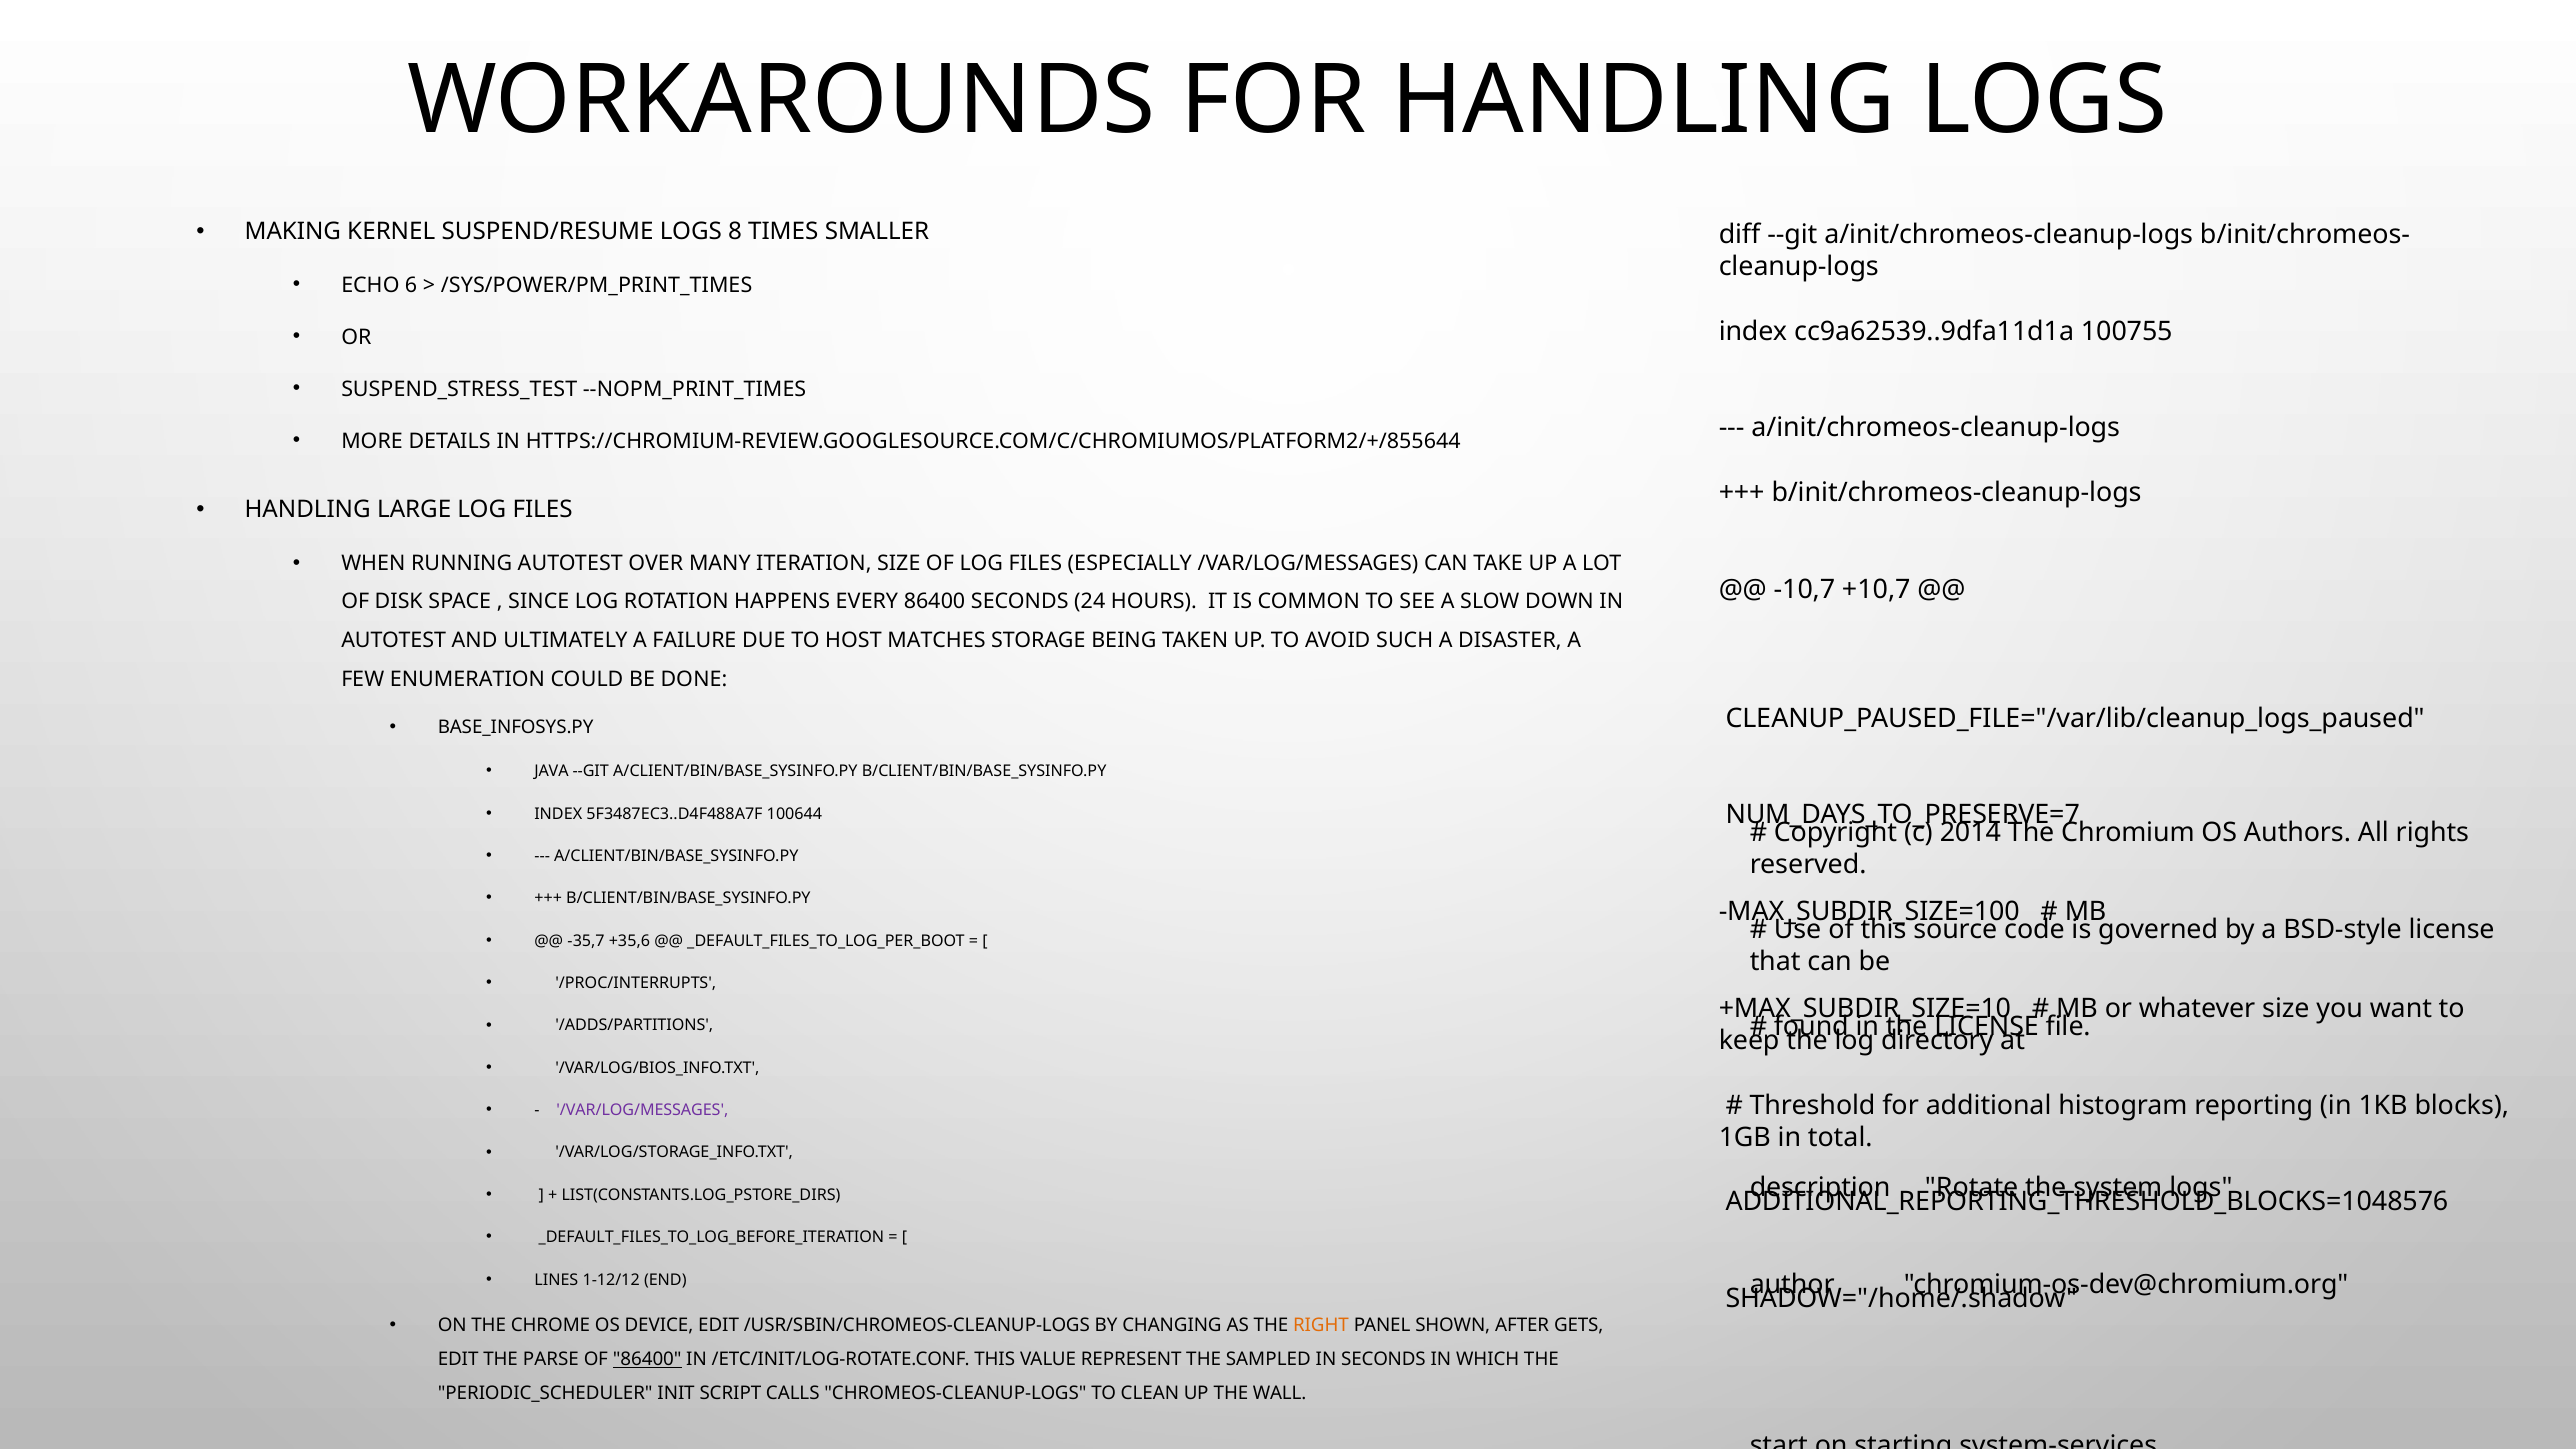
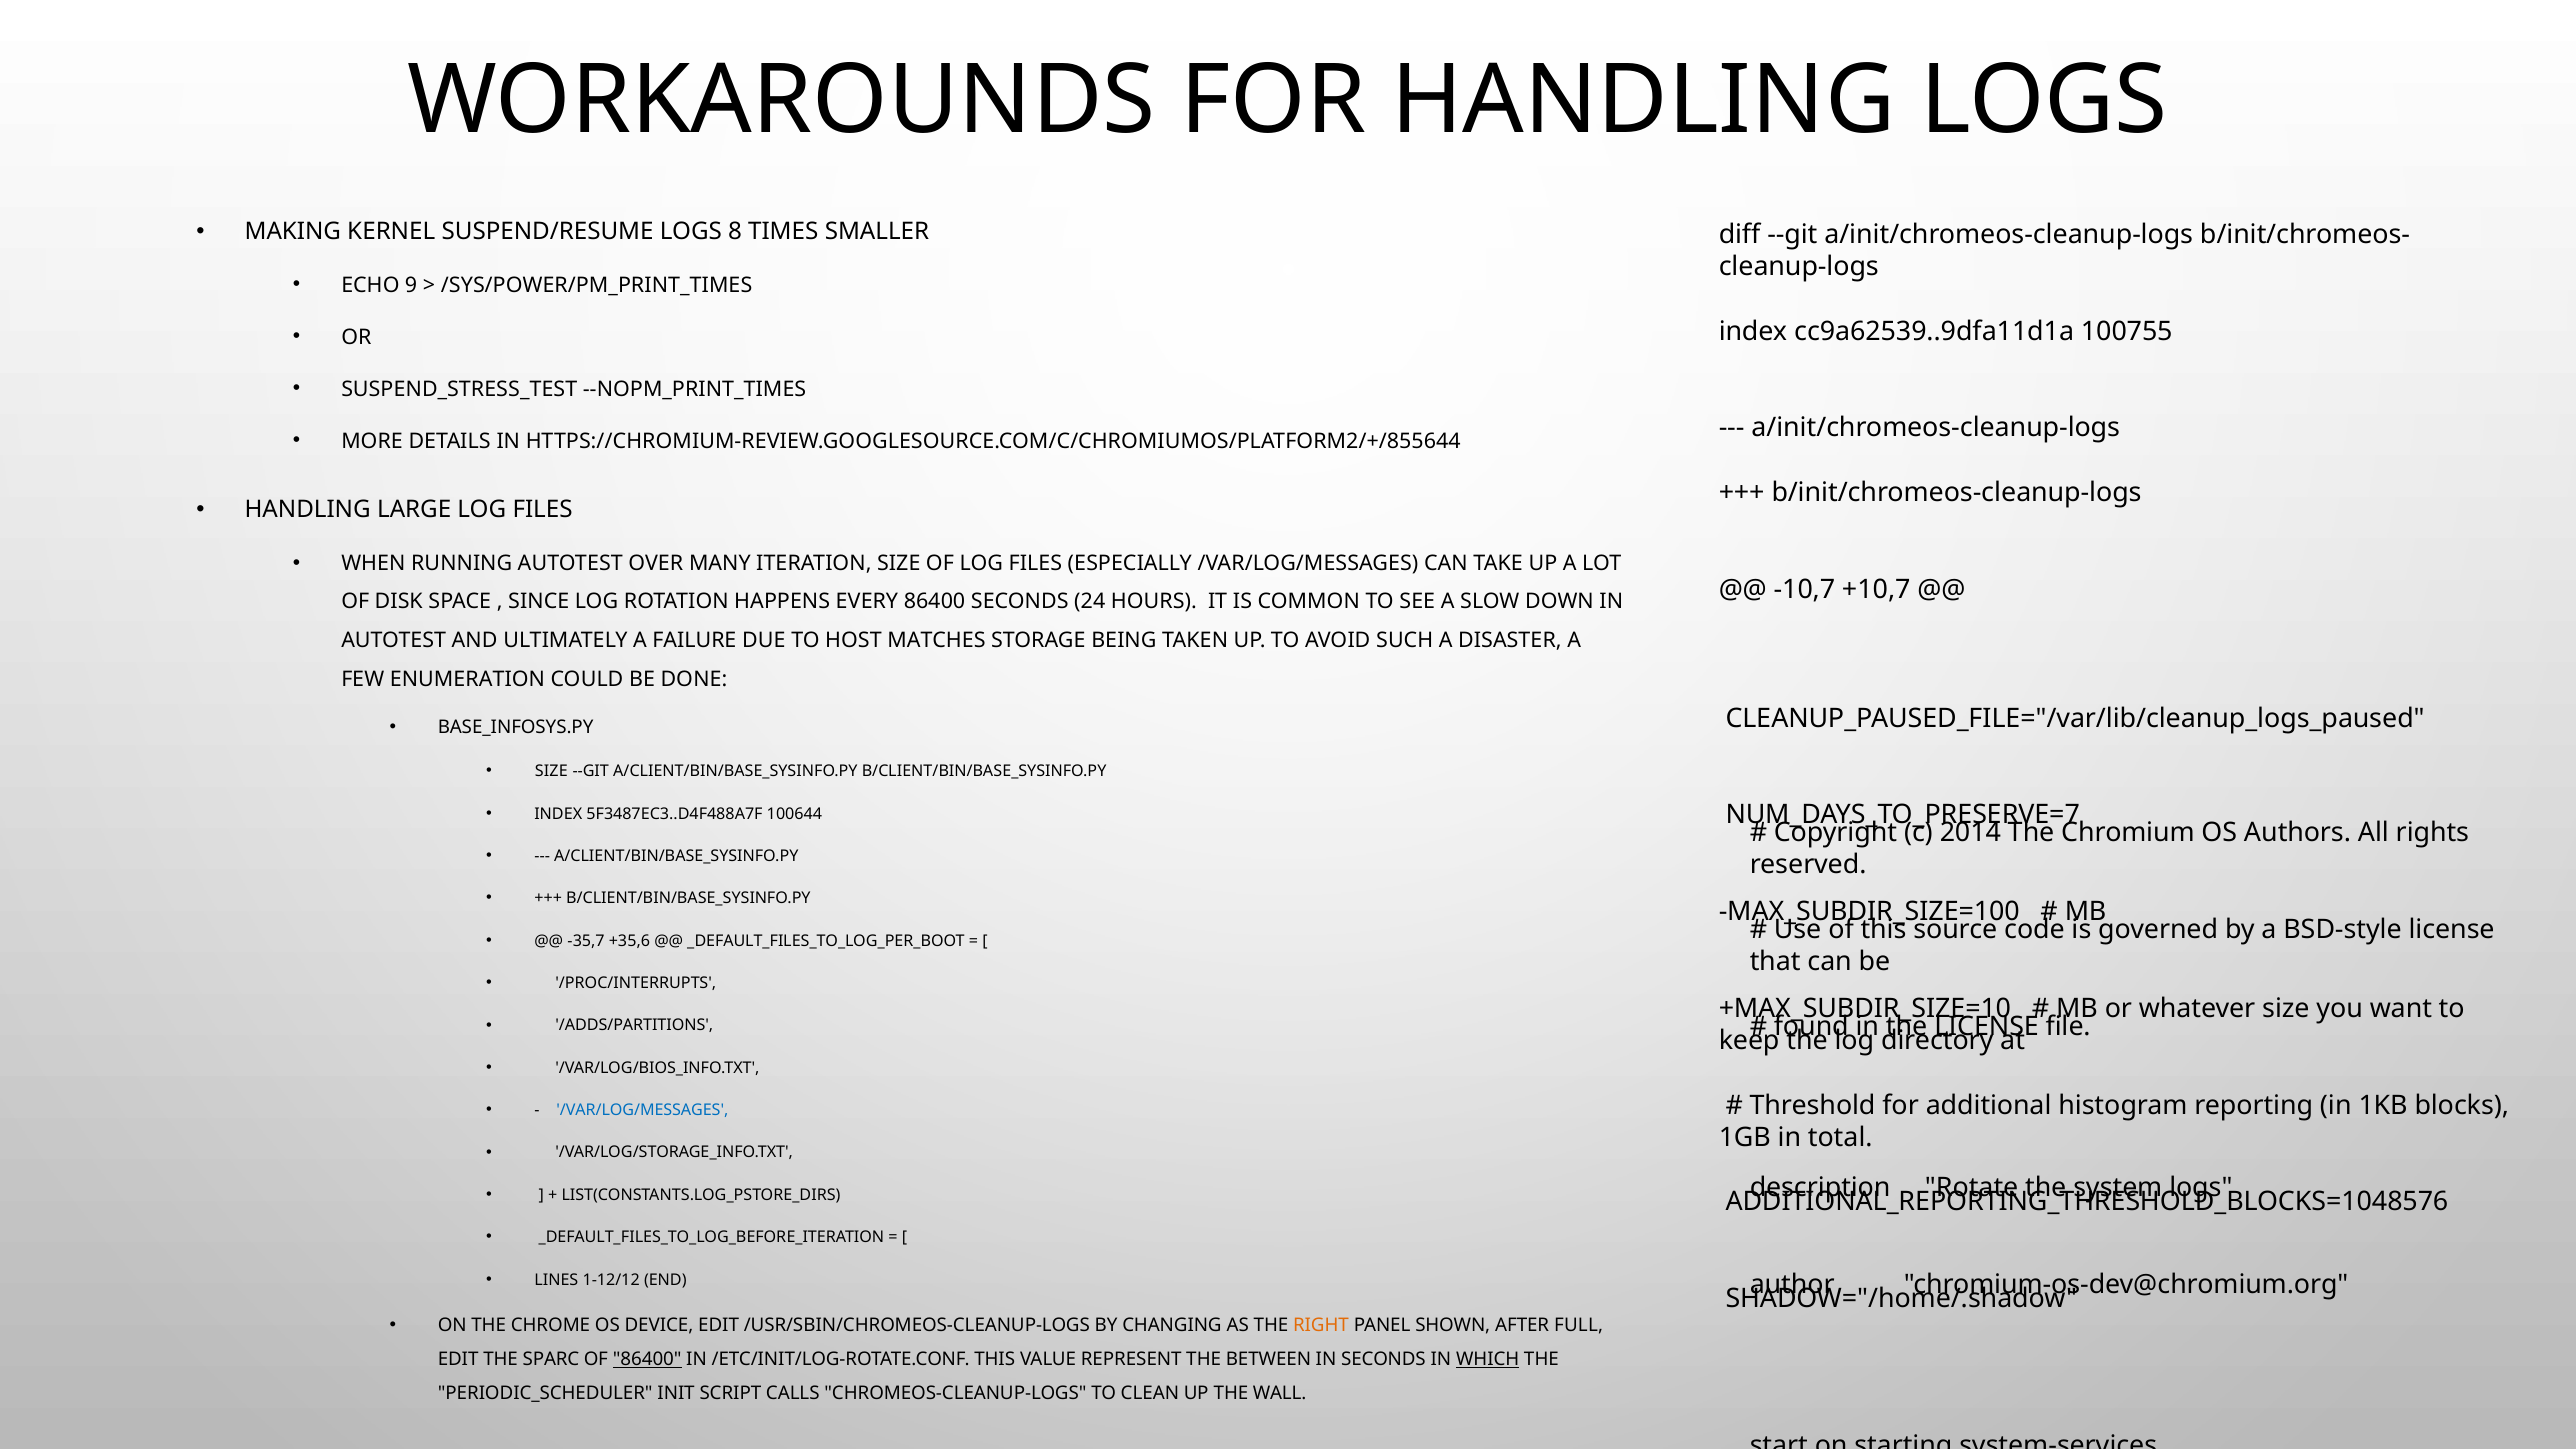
6: 6 -> 9
JAVA at (551, 771): JAVA -> SIZE
/VAR/LOG/MESSAGES at (642, 1110) colour: purple -> blue
GETS: GETS -> FULL
PARSE: PARSE -> SPARC
SAMPLED: SAMPLED -> BETWEEN
WHICH underline: none -> present
